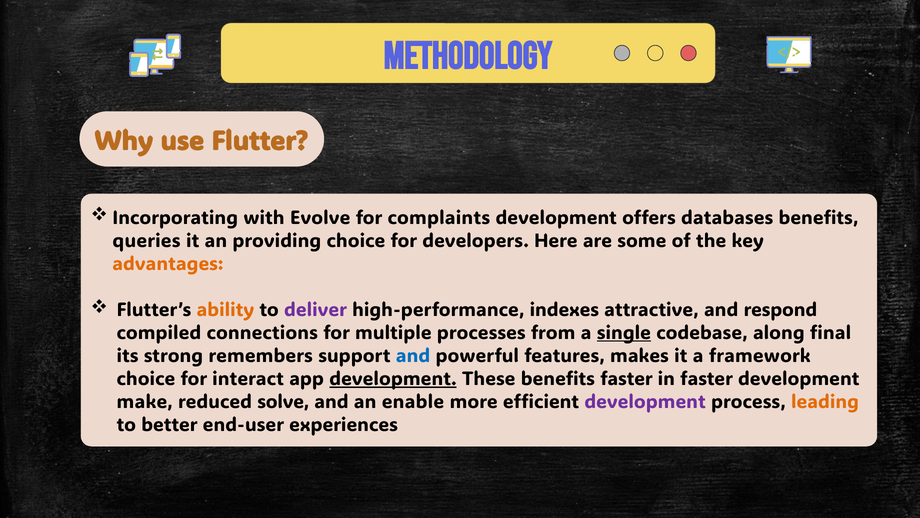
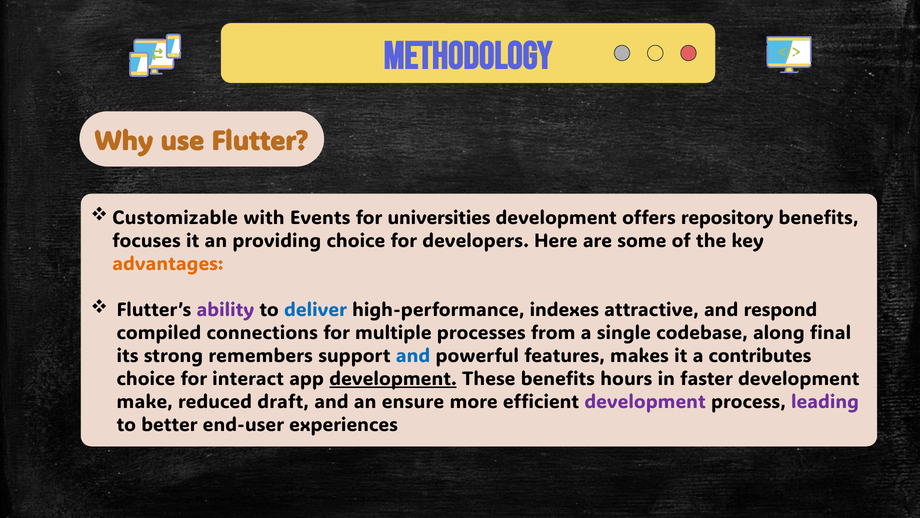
Incorporating: Incorporating -> Customizable
Evolve: Evolve -> Events
complaints: complaints -> universities
databases: databases -> repository
queries: queries -> focuses
ability colour: orange -> purple
deliver colour: purple -> blue
single underline: present -> none
framework: framework -> contributes
benefits faster: faster -> hours
solve: solve -> draft
enable: enable -> ensure
leading colour: orange -> purple
